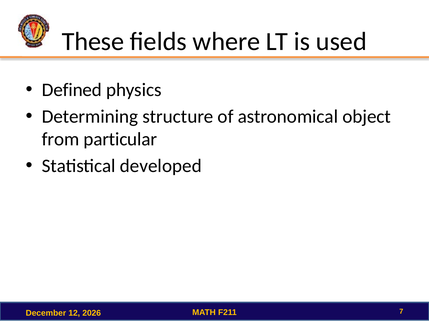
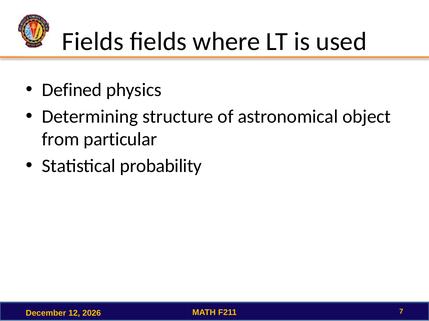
These at (93, 42): These -> Fields
developed: developed -> probability
